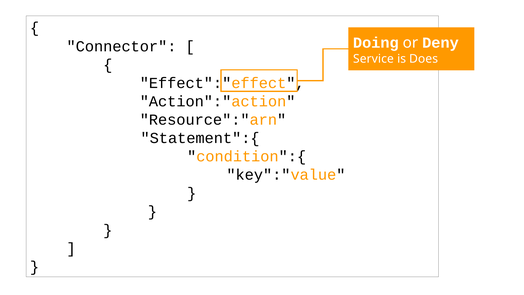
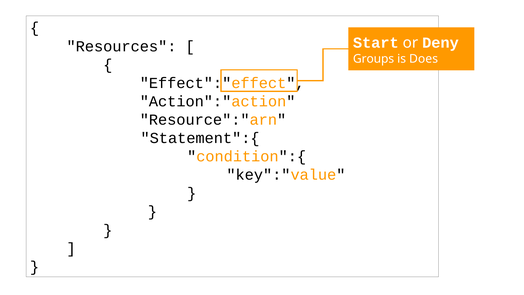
Doing: Doing -> Start
Connector: Connector -> Resources
Service: Service -> Groups
